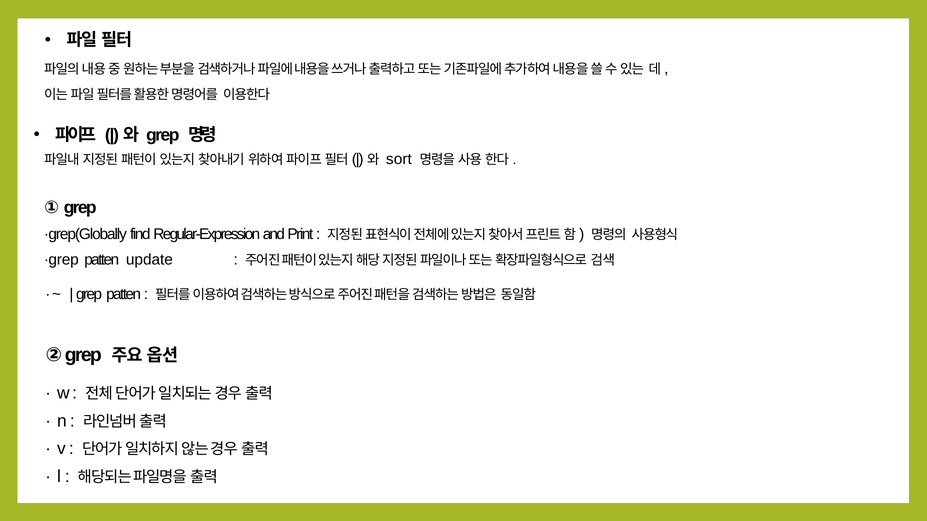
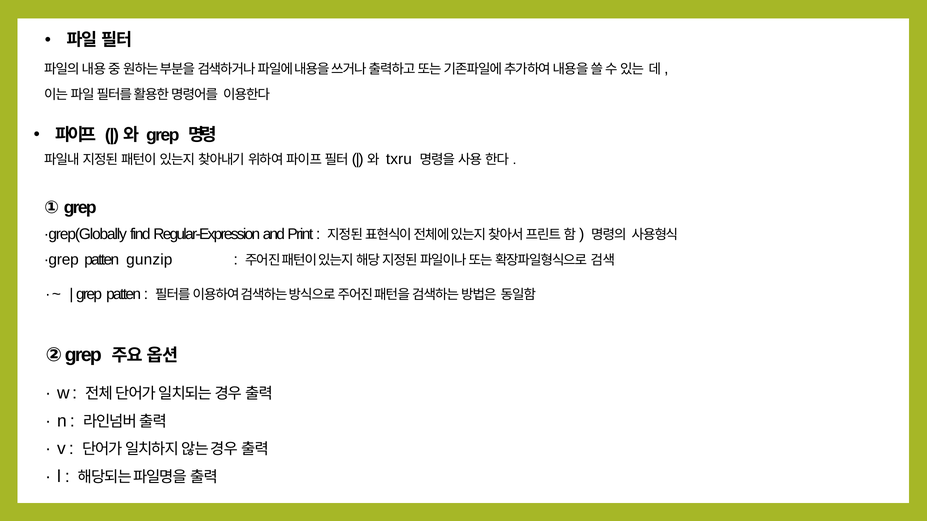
sort: sort -> txru
update: update -> gunzip
